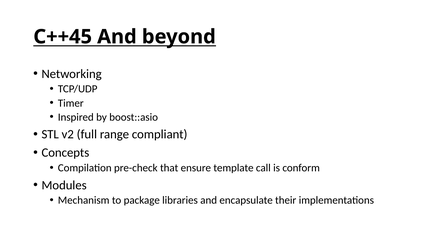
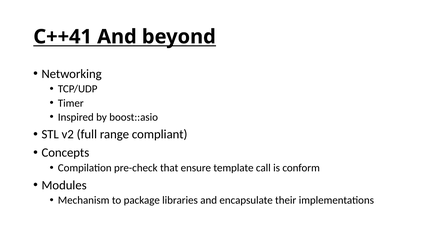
C++45: C++45 -> C++41
